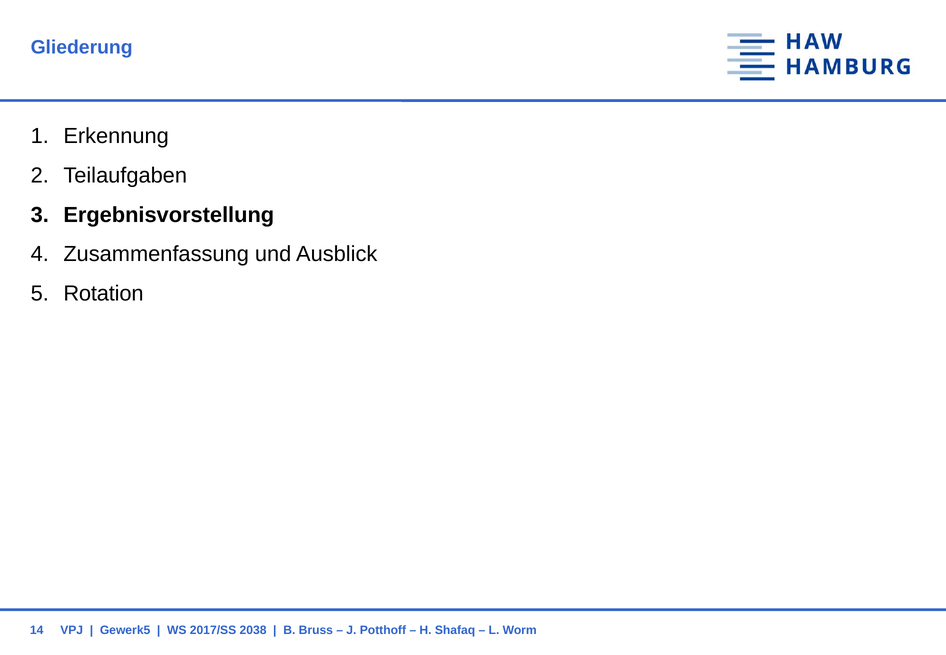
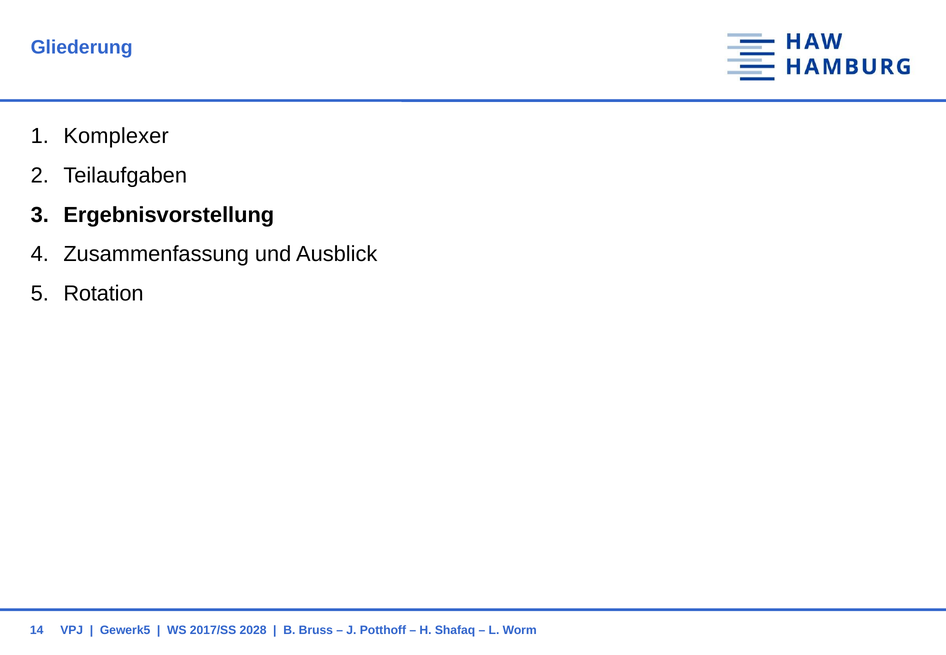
Erkennung: Erkennung -> Komplexer
2038: 2038 -> 2028
